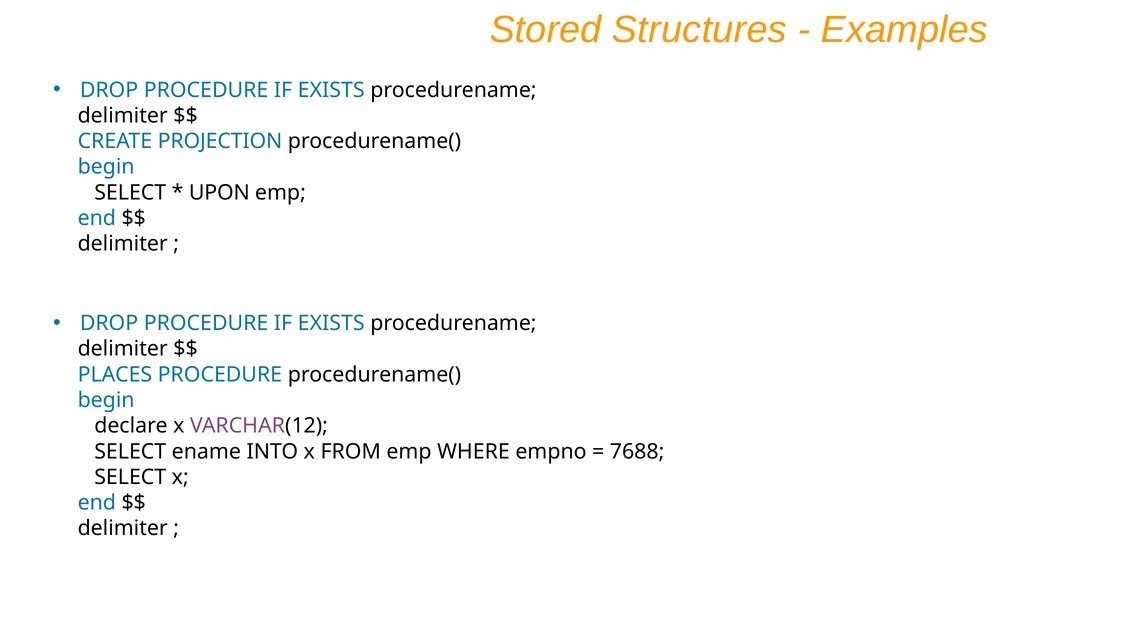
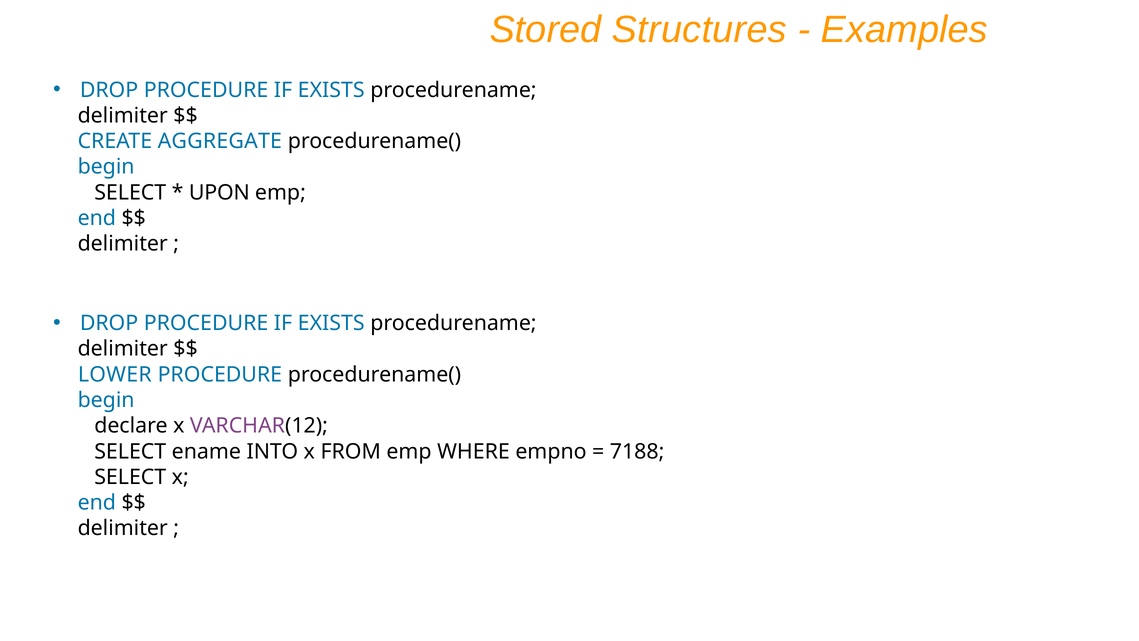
PROJECTION: PROJECTION -> AGGREGATE
PLACES: PLACES -> LOWER
7688: 7688 -> 7188
